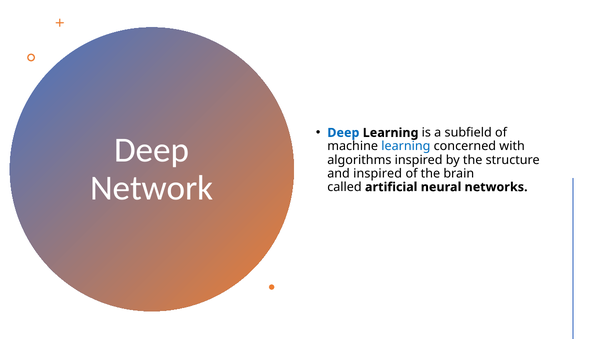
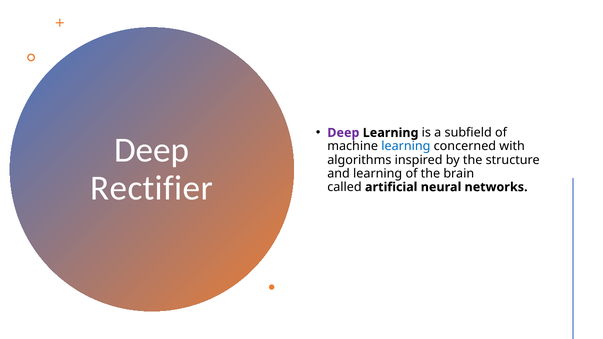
Deep at (343, 133) colour: blue -> purple
and inspired: inspired -> learning
Network: Network -> Rectifier
